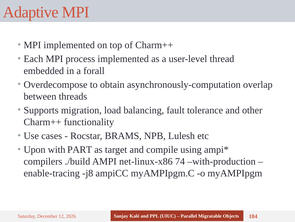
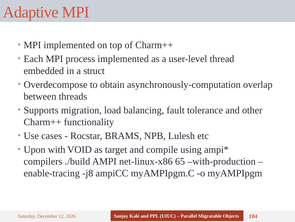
forall: forall -> struct
PART: PART -> VOID
74: 74 -> 65
